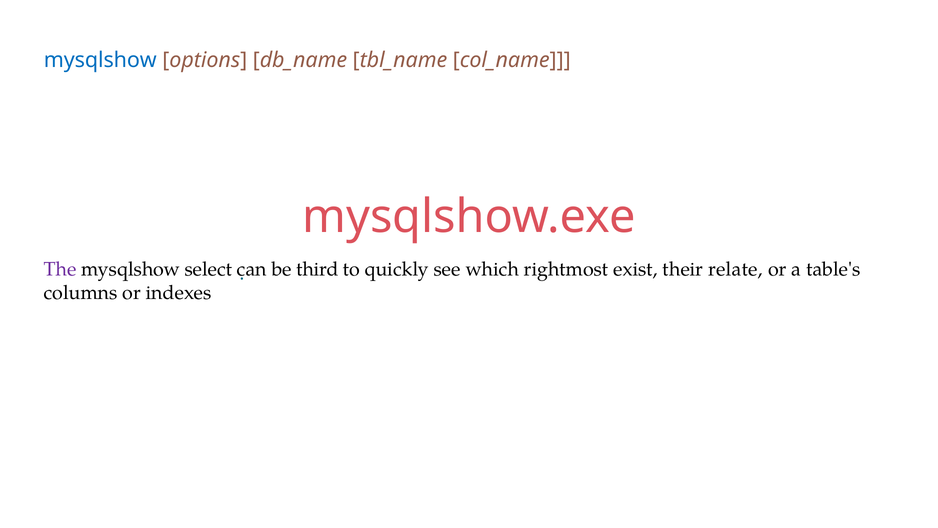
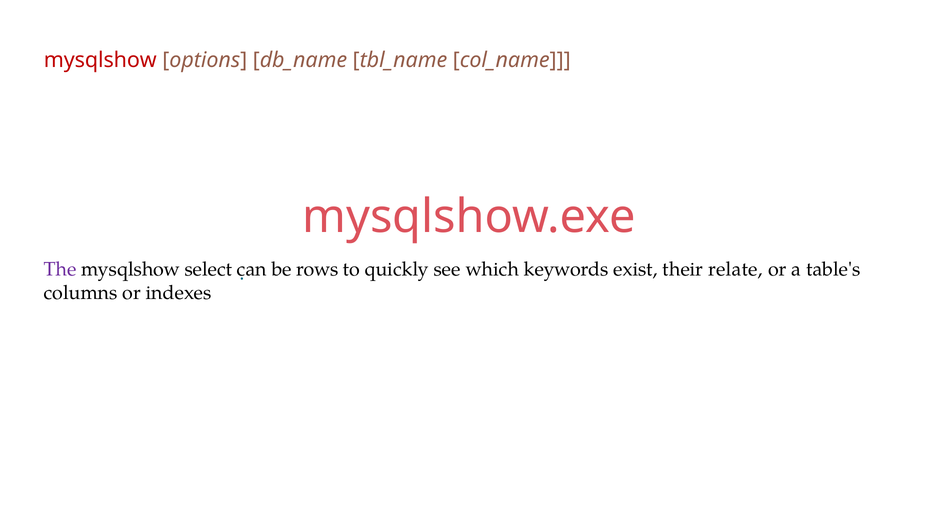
mysqlshow at (100, 60) colour: blue -> red
third: third -> rows
rightmost: rightmost -> keywords
